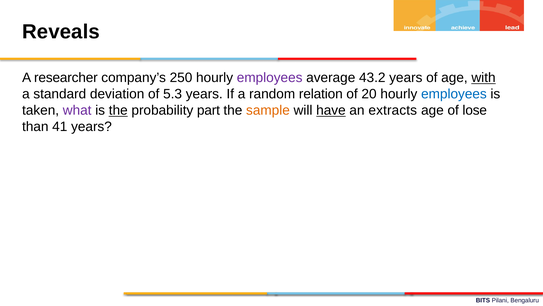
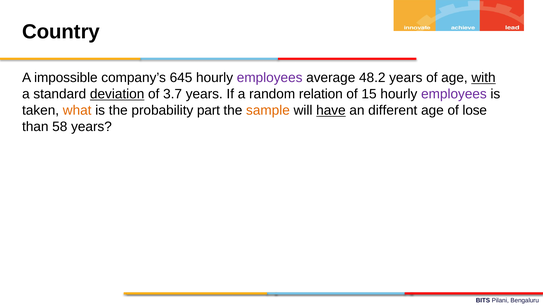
Reveals: Reveals -> Country
researcher: researcher -> impossible
250: 250 -> 645
43.2: 43.2 -> 48.2
deviation underline: none -> present
5.3: 5.3 -> 3.7
20: 20 -> 15
employees at (454, 94) colour: blue -> purple
what colour: purple -> orange
the at (118, 110) underline: present -> none
extracts: extracts -> different
41: 41 -> 58
